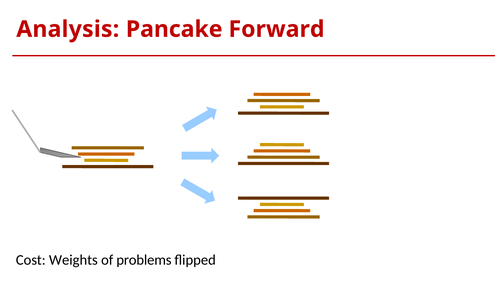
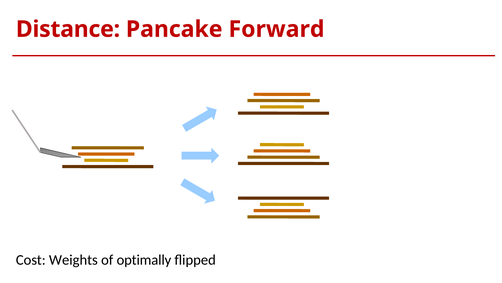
Analysis: Analysis -> Distance
problems: problems -> optimally
